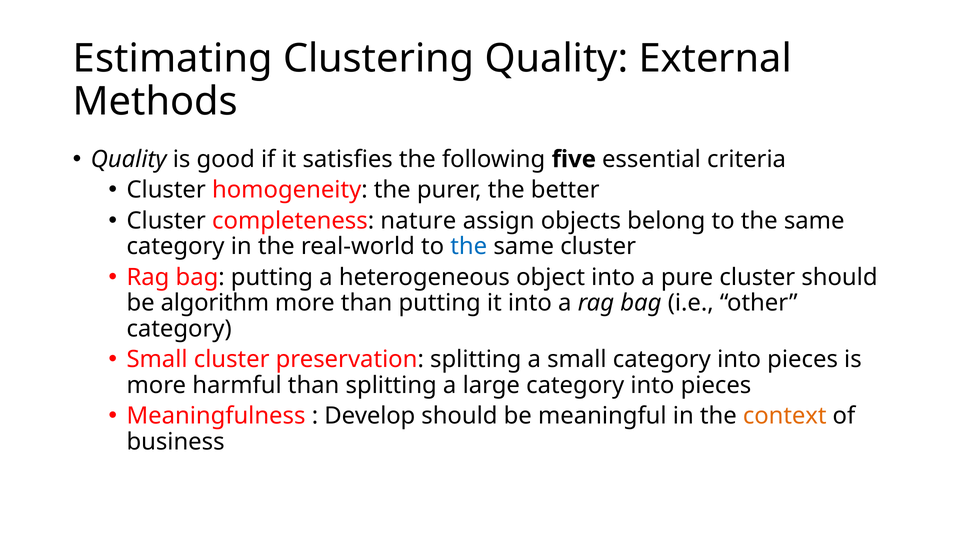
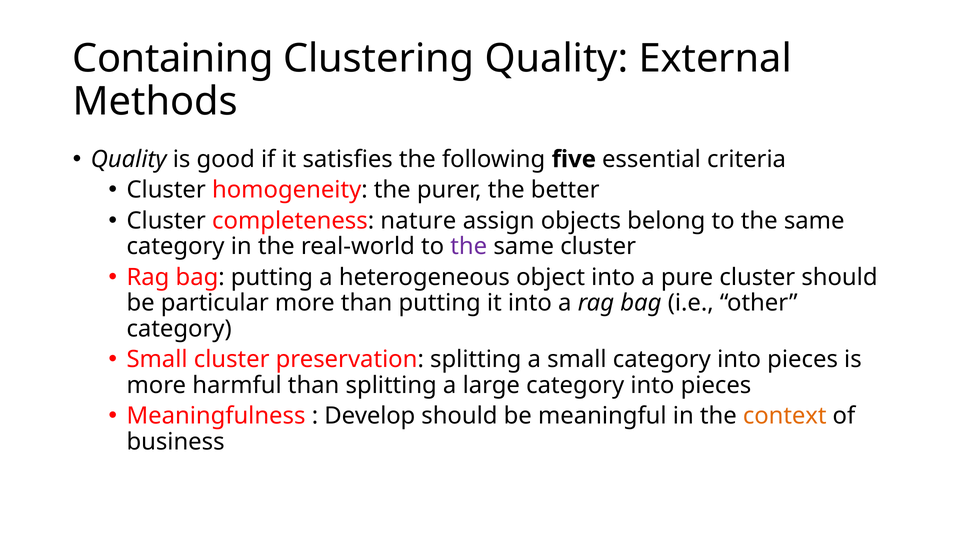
Estimating: Estimating -> Containing
the at (469, 247) colour: blue -> purple
algorithm: algorithm -> particular
